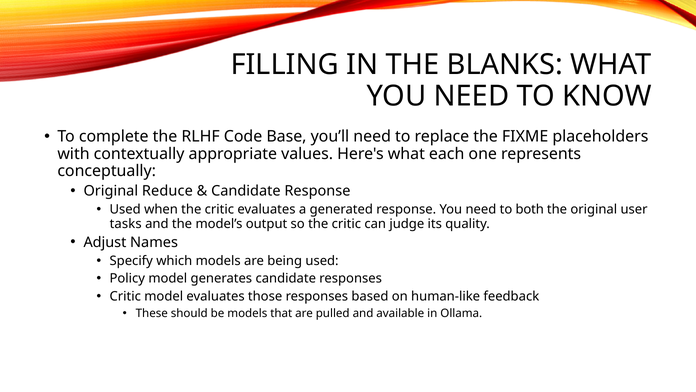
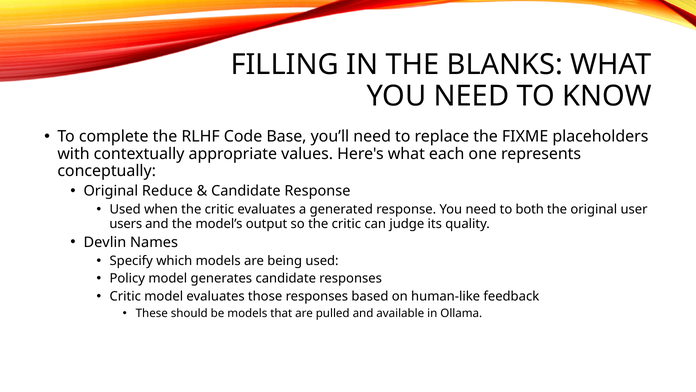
tasks: tasks -> users
Adjust: Adjust -> Devlin
